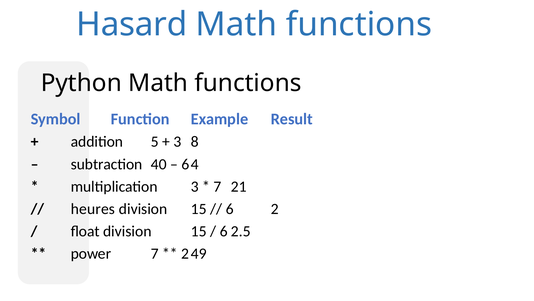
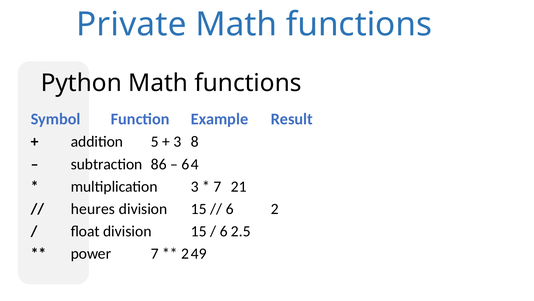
Hasard: Hasard -> Private
40: 40 -> 86
